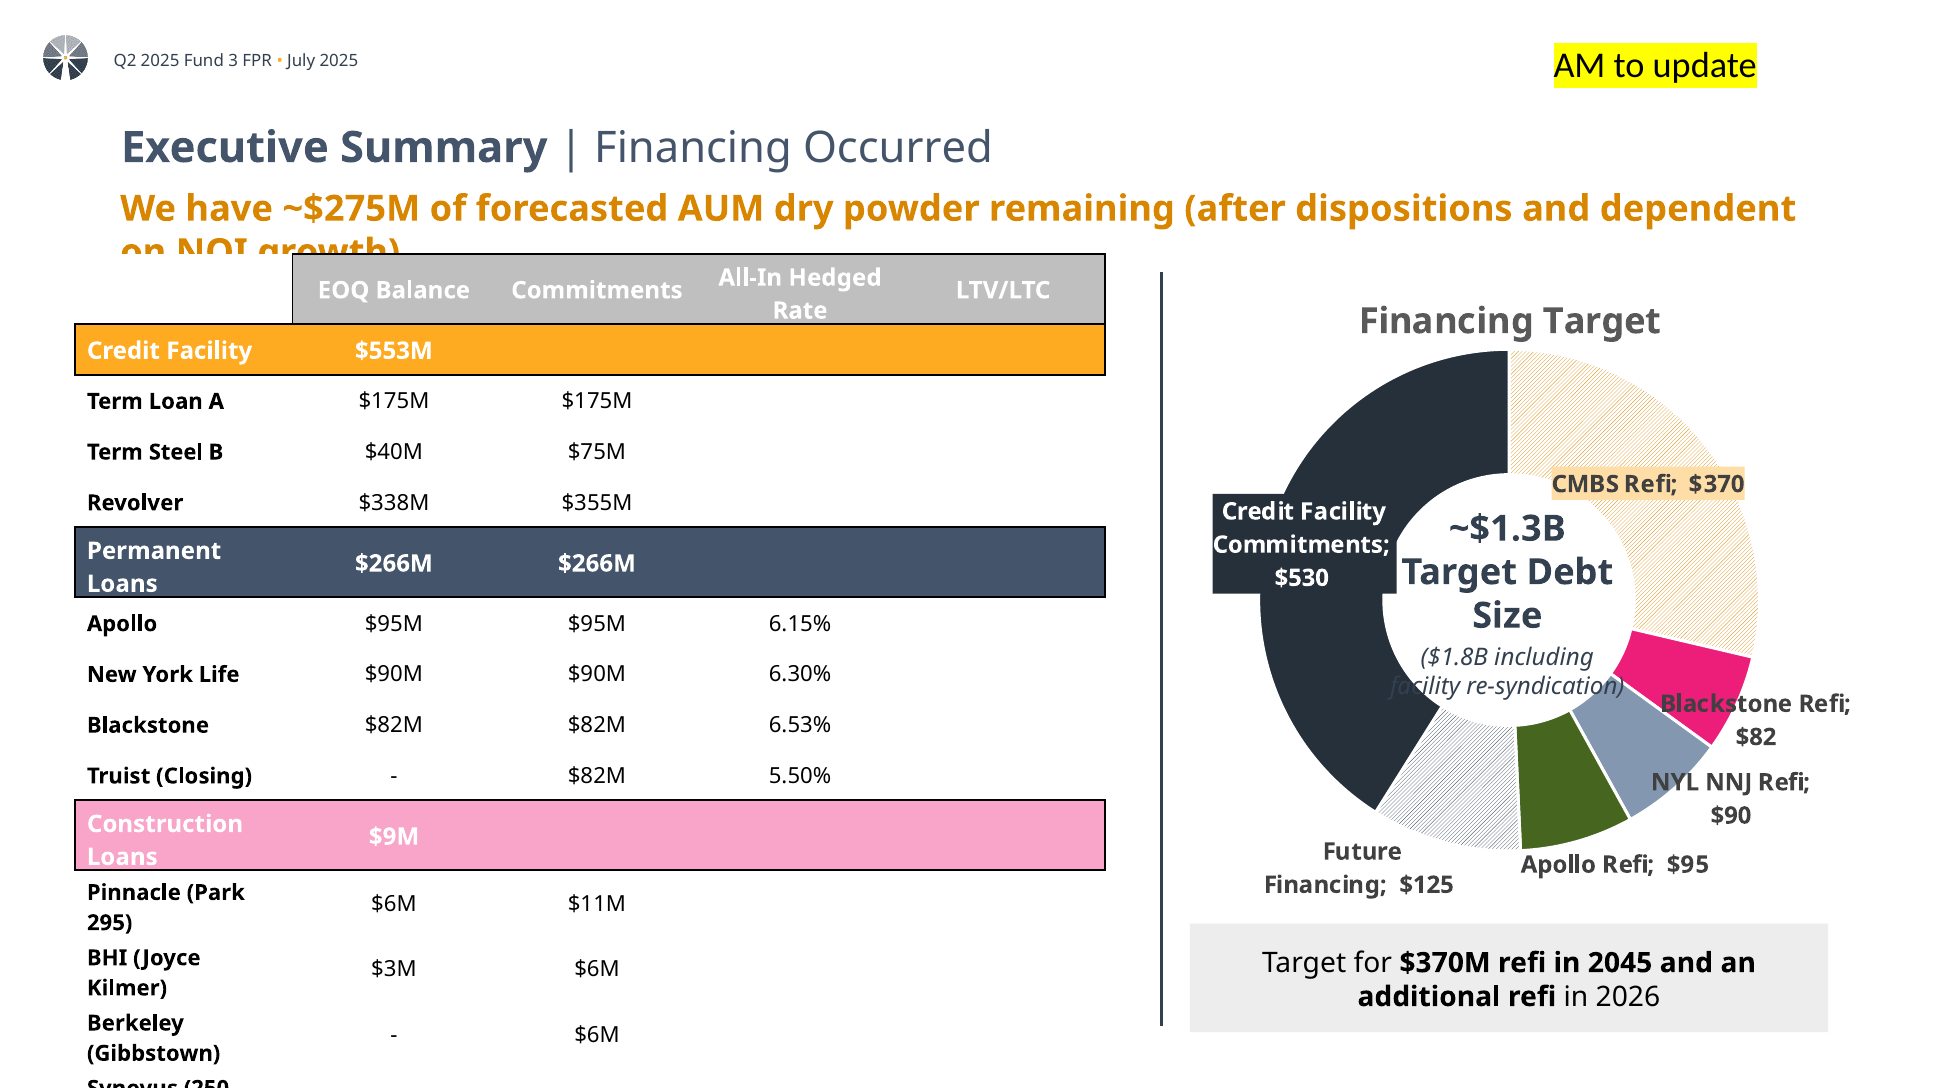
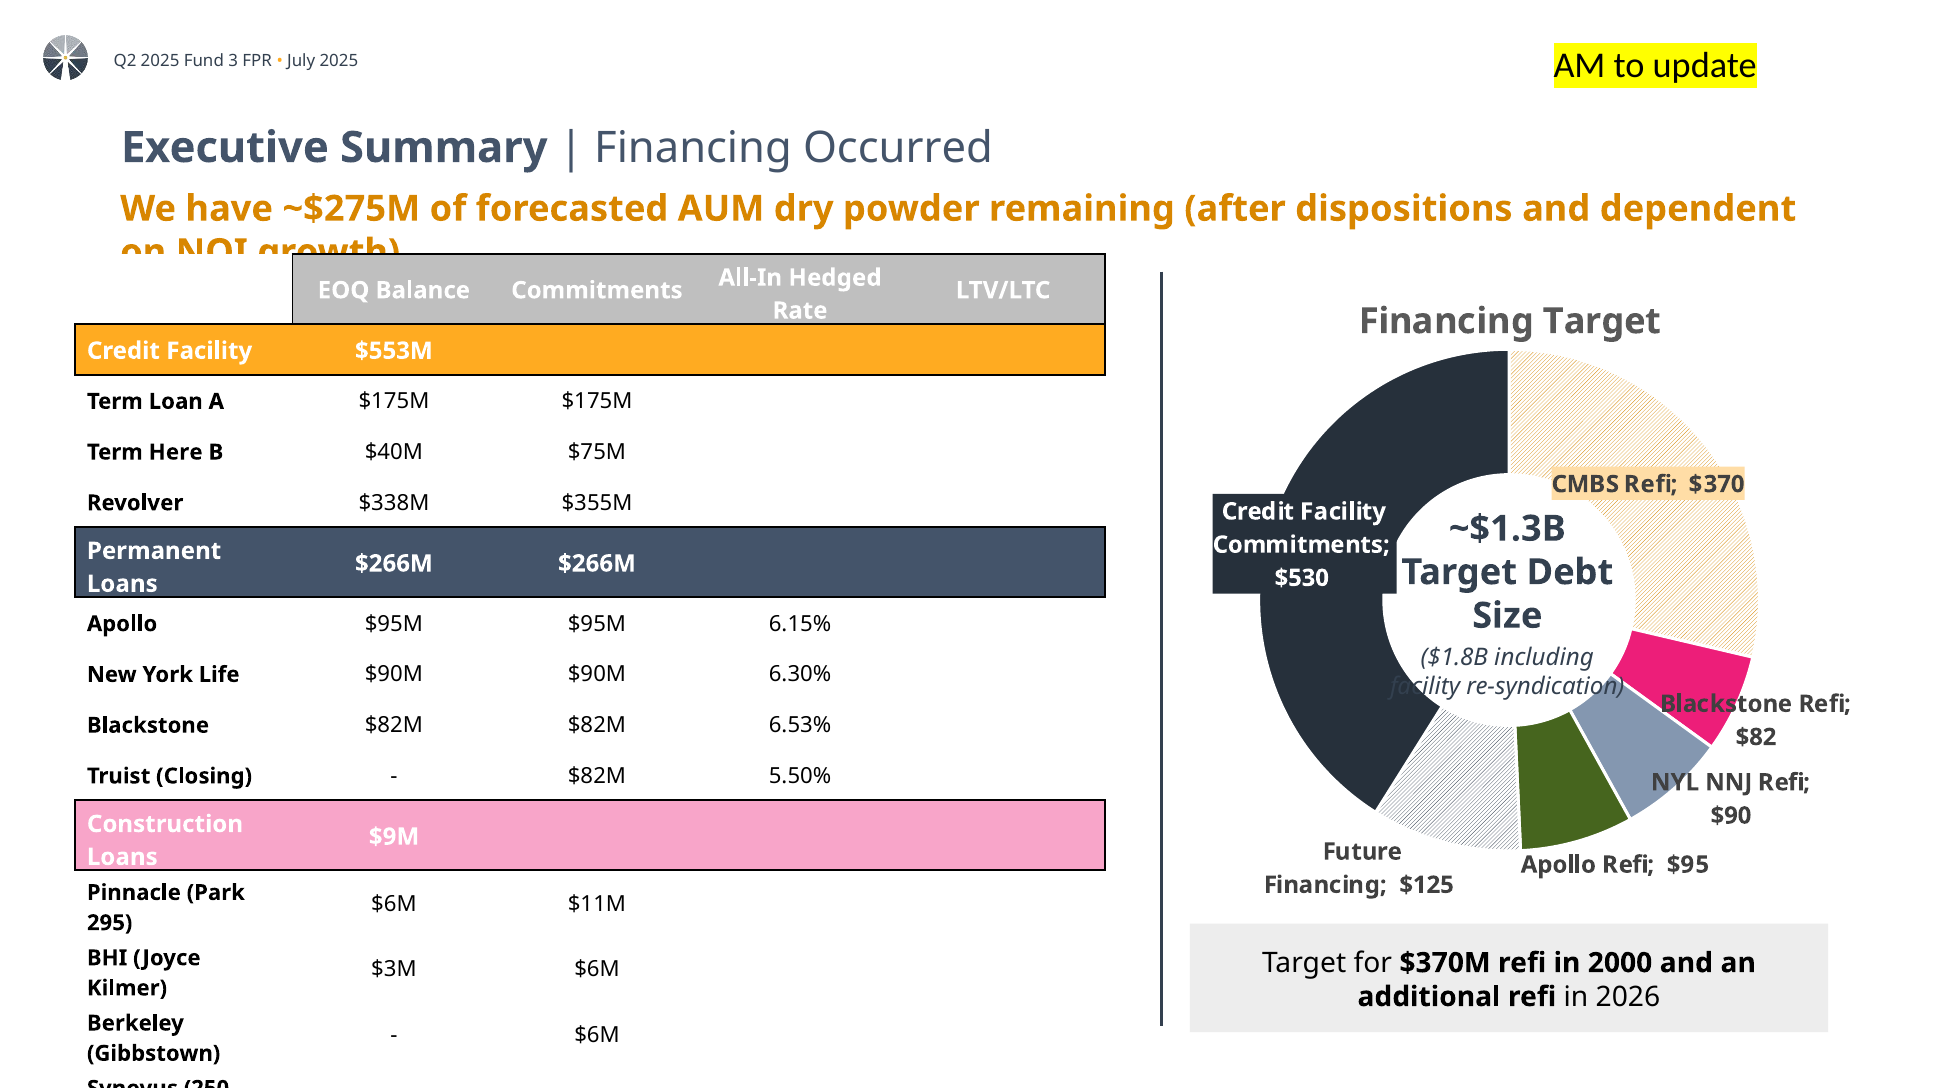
Steel: Steel -> Here
2045: 2045 -> 2000
